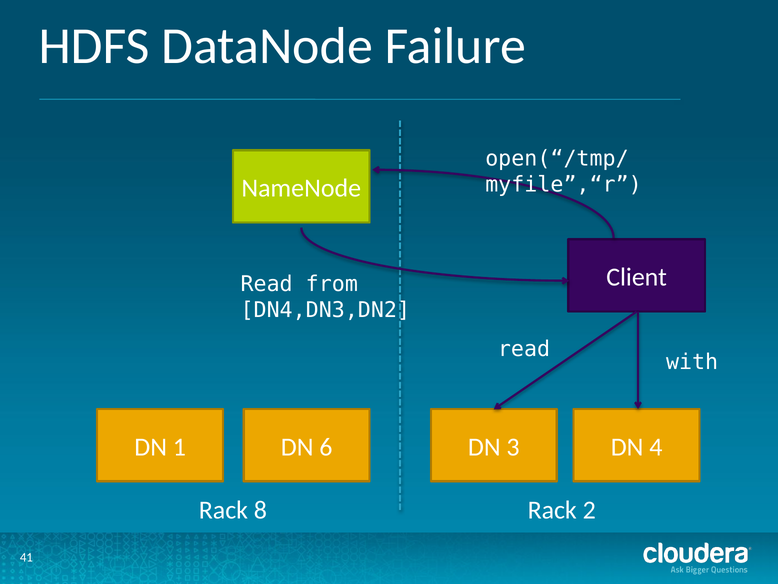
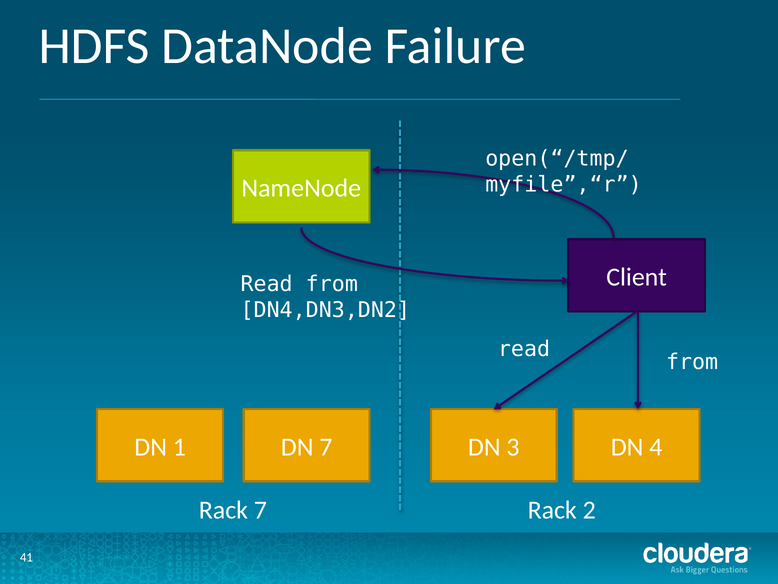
with at (692, 362): with -> from
DN 6: 6 -> 7
Rack 8: 8 -> 7
